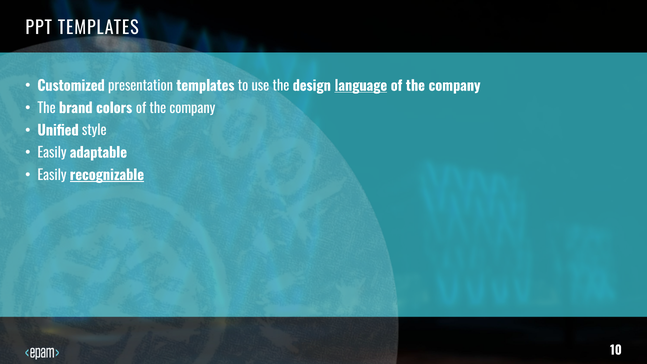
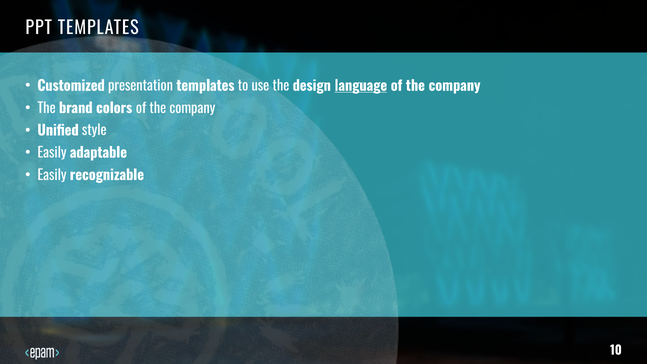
recognizable underline: present -> none
